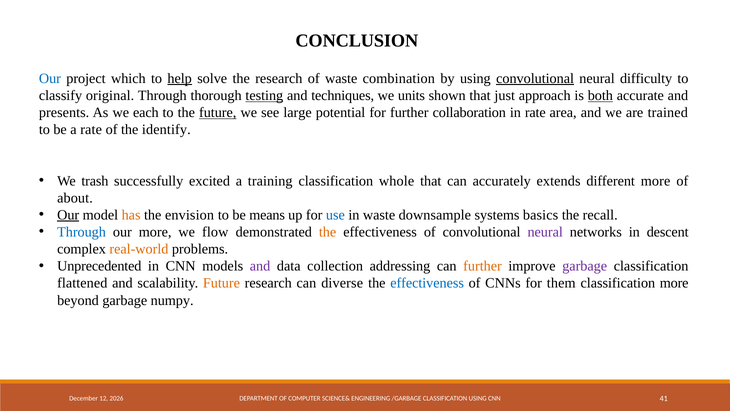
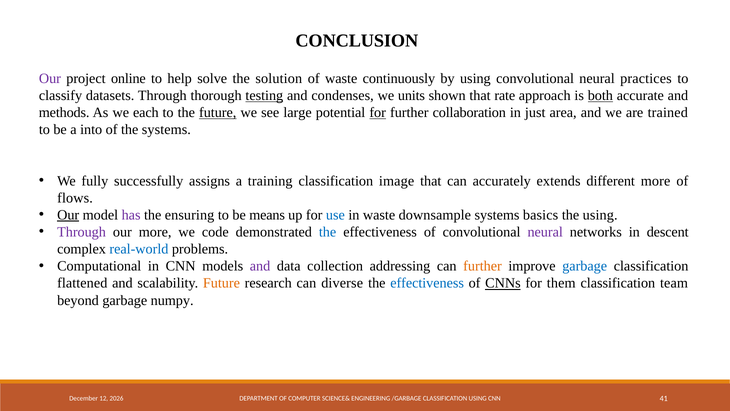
Our at (50, 78) colour: blue -> purple
which: which -> online
help underline: present -> none
the research: research -> solution
combination: combination -> continuously
convolutional at (535, 78) underline: present -> none
difficulty: difficulty -> practices
original: original -> datasets
techniques: techniques -> condenses
just: just -> rate
presents: presents -> methods
for at (378, 113) underline: none -> present
in rate: rate -> just
a rate: rate -> into
the identify: identify -> systems
trash: trash -> fully
excited: excited -> assigns
whole: whole -> image
about: about -> flows
has colour: orange -> purple
envision: envision -> ensuring
the recall: recall -> using
Through at (82, 232) colour: blue -> purple
flow: flow -> code
the at (328, 232) colour: orange -> blue
real-world colour: orange -> blue
Unprecedented: Unprecedented -> Computational
garbage at (585, 266) colour: purple -> blue
CNNs underline: none -> present
classification more: more -> team
